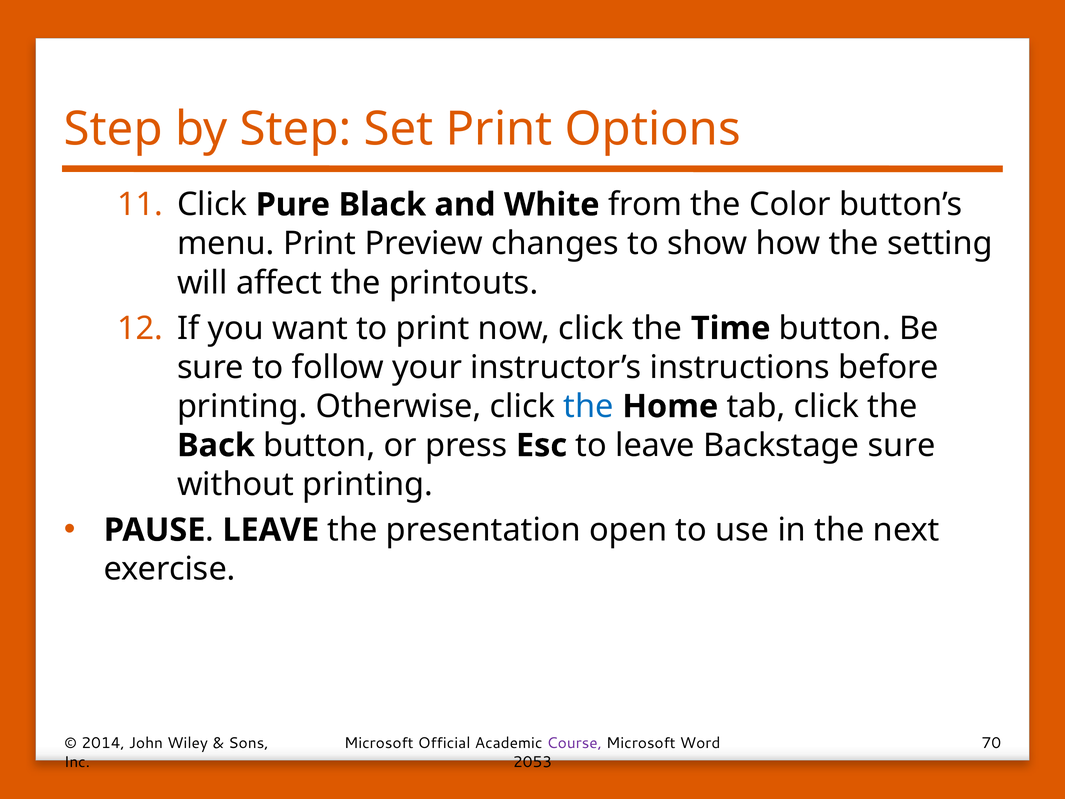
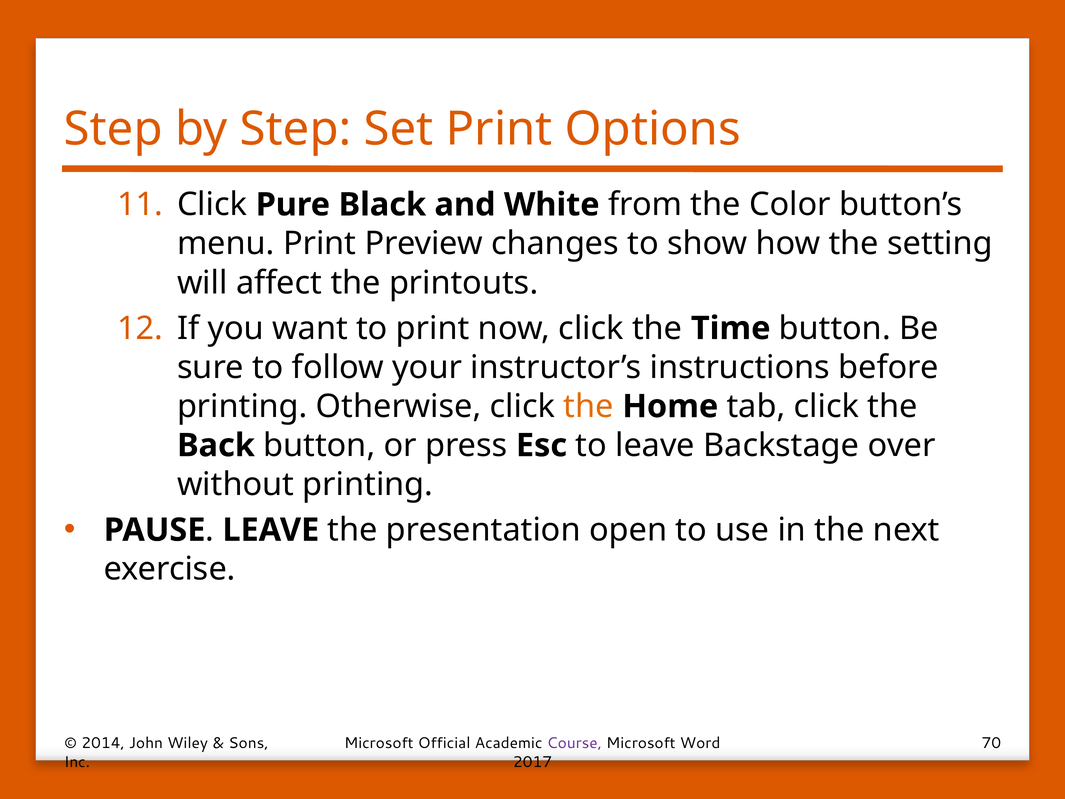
the at (588, 406) colour: blue -> orange
Backstage sure: sure -> over
2053: 2053 -> 2017
